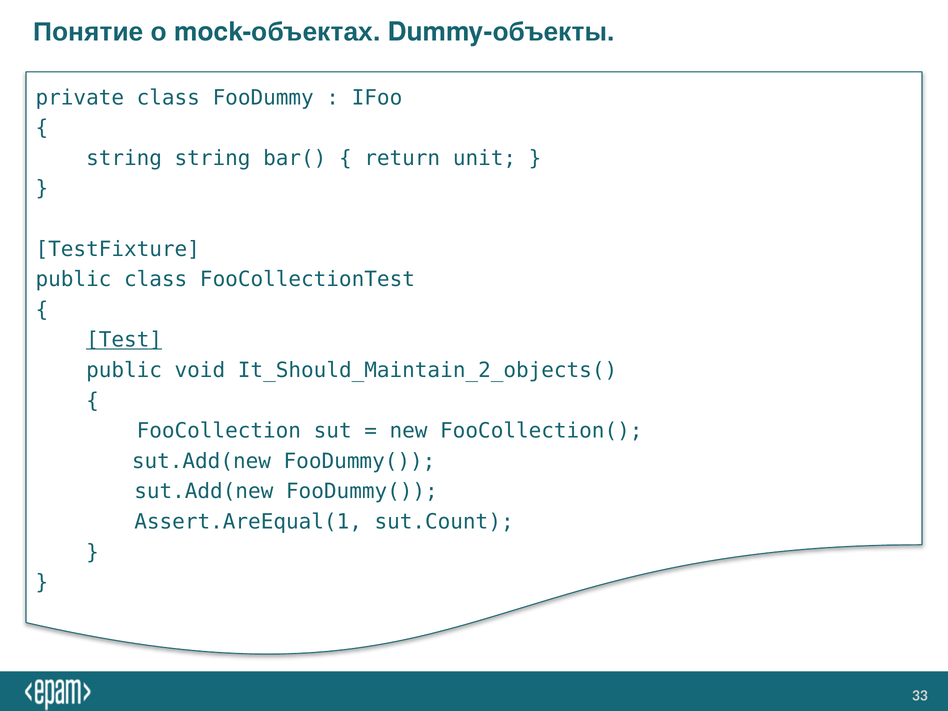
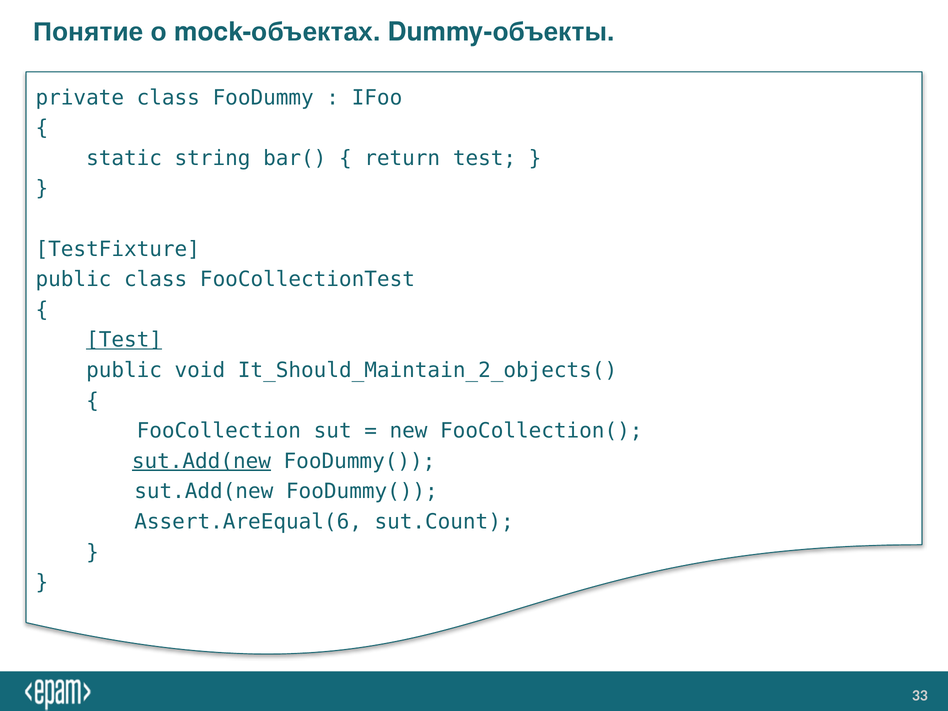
string at (124, 158): string -> static
return unit: unit -> test
sut.Add(new at (201, 461) underline: none -> present
Assert.AreEqual(1: Assert.AreEqual(1 -> Assert.AreEqual(6
